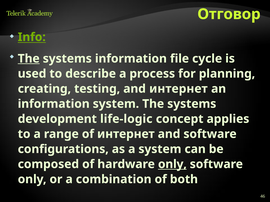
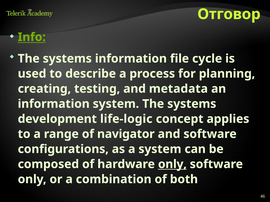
The at (29, 59) underline: present -> none
and интернет: интернет -> metadata
of интернет: интернет -> navigator
